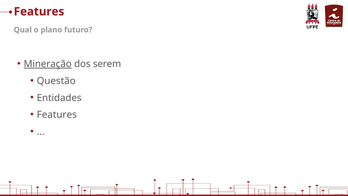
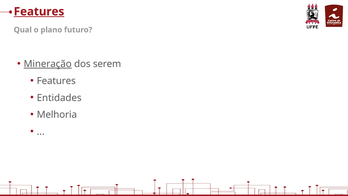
Features at (39, 12) underline: none -> present
Questão at (56, 81): Questão -> Features
Features at (57, 115): Features -> Melhoria
